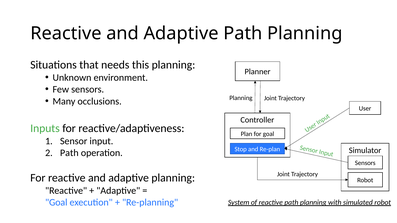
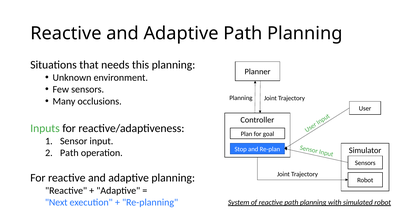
Goal at (56, 203): Goal -> Next
